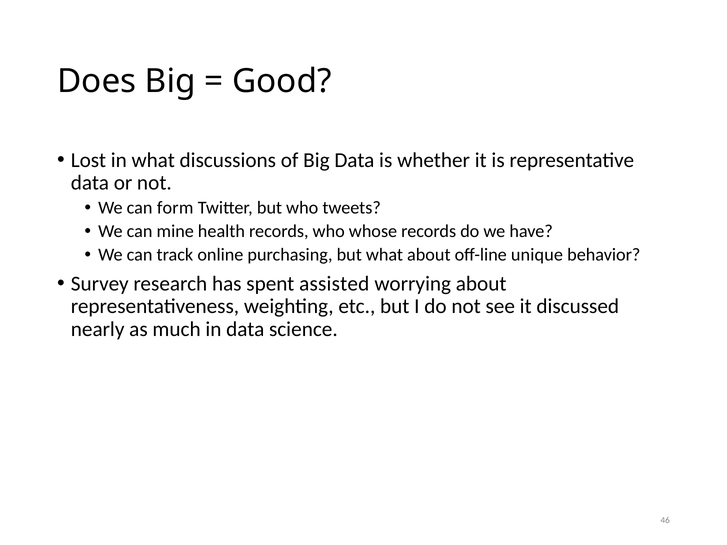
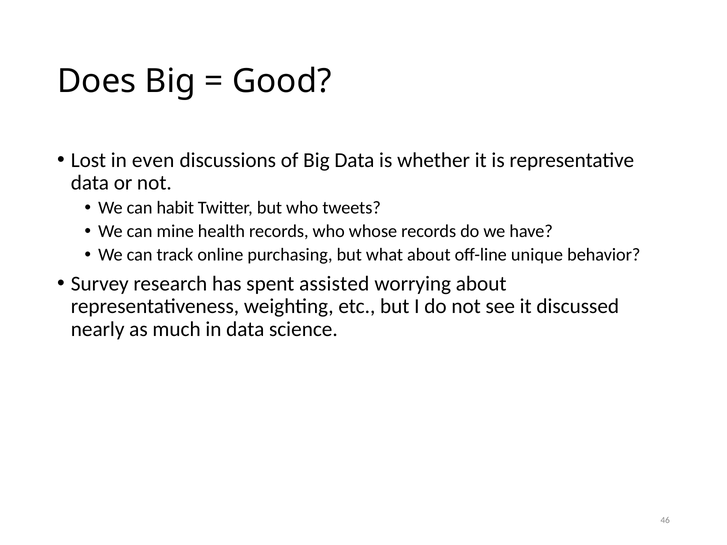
in what: what -> even
form: form -> habit
